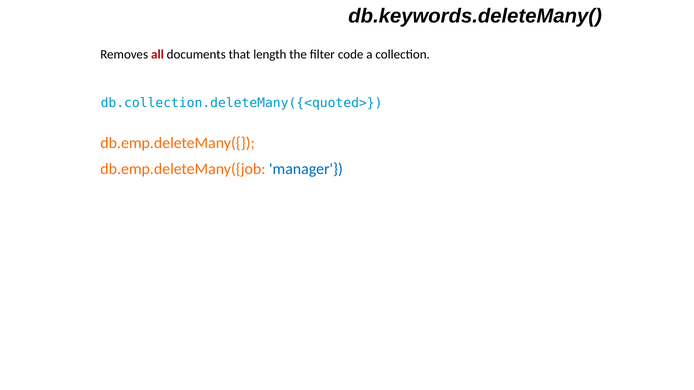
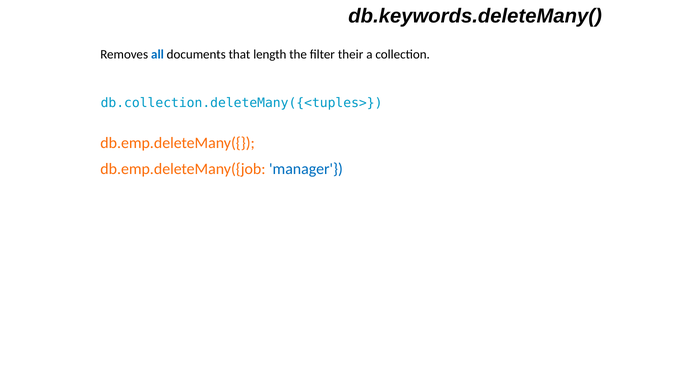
all colour: red -> blue
code: code -> their
db.collection.deleteMany({<quoted>: db.collection.deleteMany({<quoted> -> db.collection.deleteMany({<tuples>
